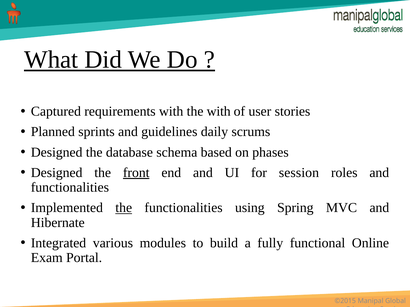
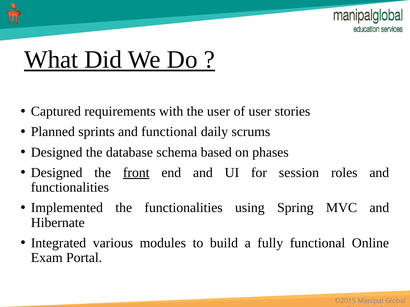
the with: with -> user
and guidelines: guidelines -> functional
the at (124, 208) underline: present -> none
